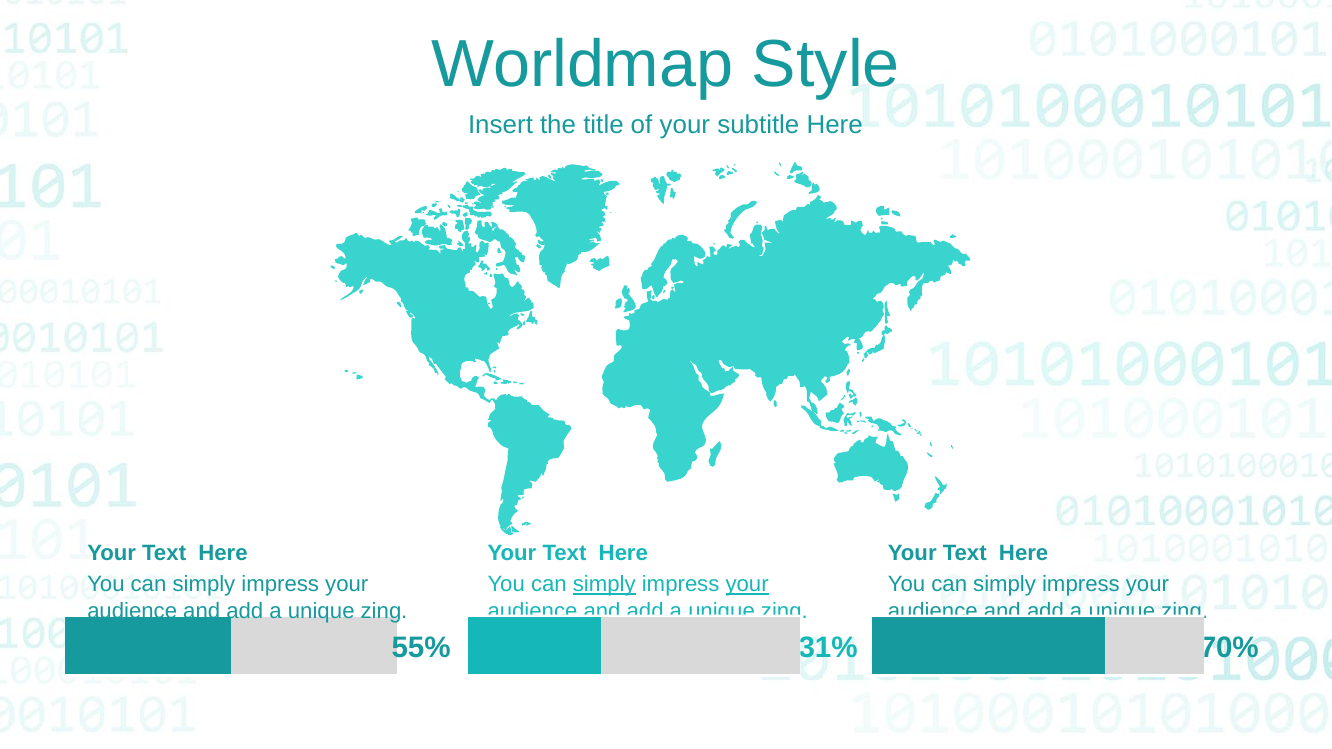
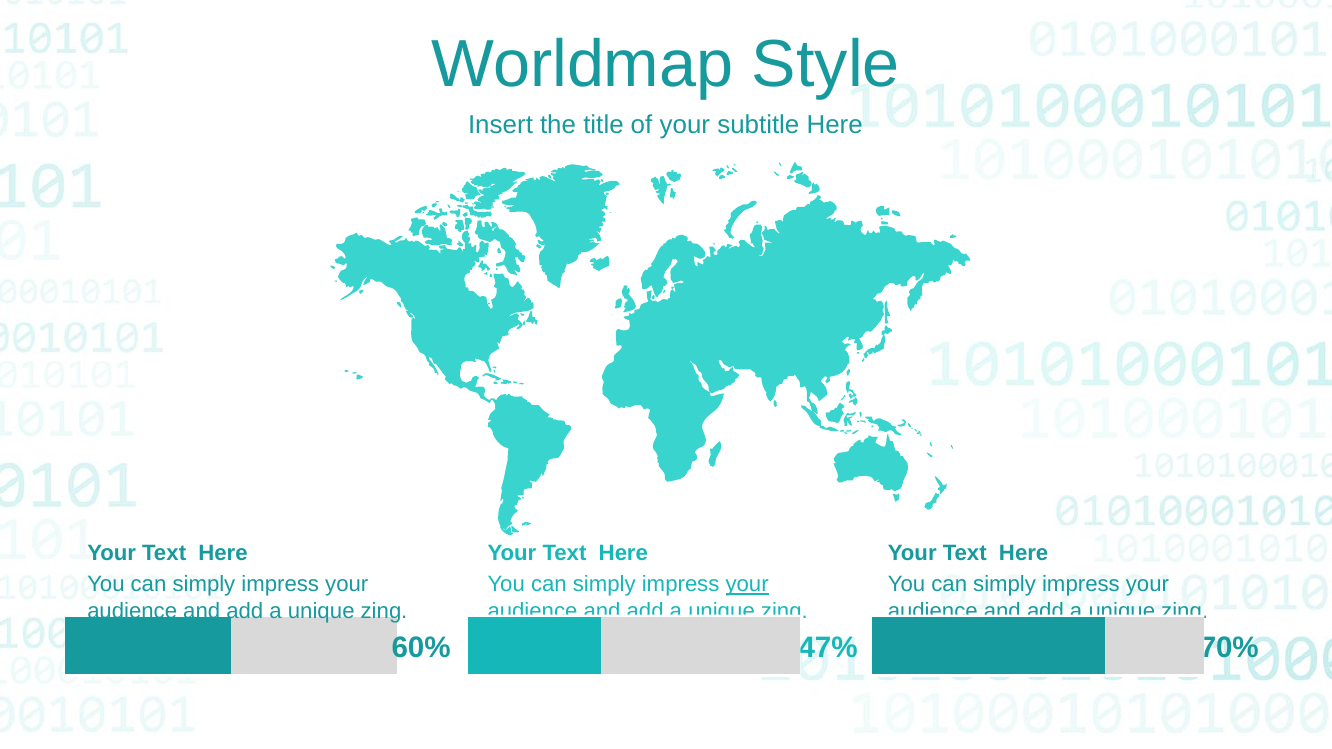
simply at (604, 585) underline: present -> none
55%: 55% -> 60%
31%: 31% -> 47%
